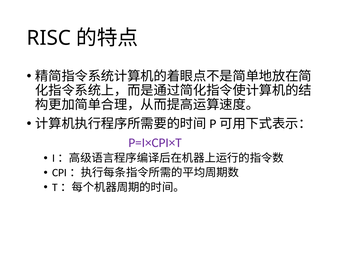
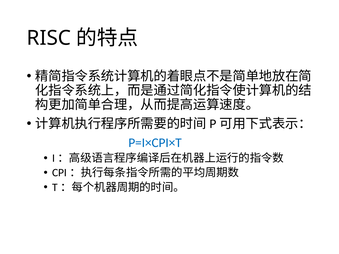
P=I×CPI×T colour: purple -> blue
